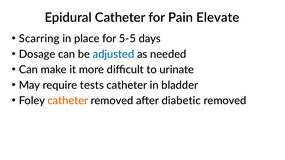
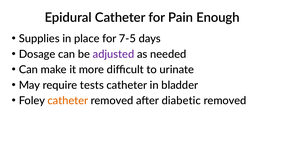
Elevate: Elevate -> Enough
Scarring: Scarring -> Supplies
5-5: 5-5 -> 7-5
adjusted colour: blue -> purple
